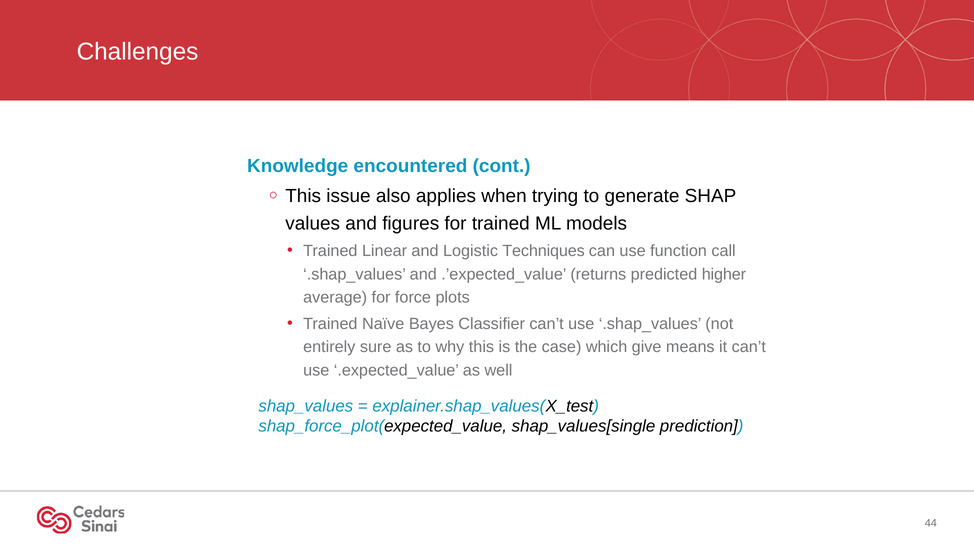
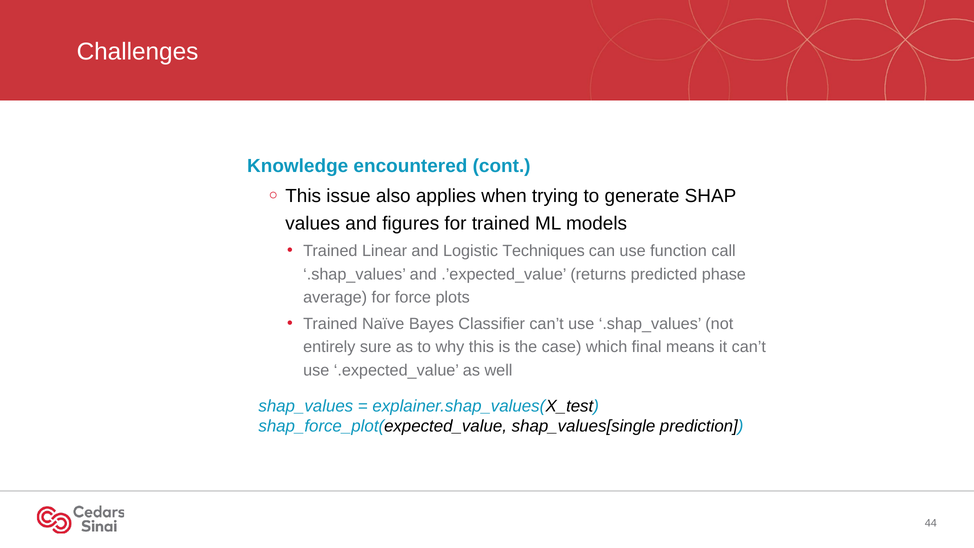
higher: higher -> phase
give: give -> final
